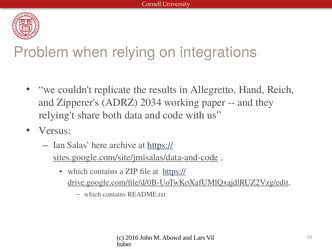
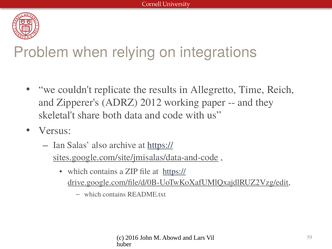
Hand: Hand -> Time
2034: 2034 -> 2012
relying't: relying't -> skeletal't
here: here -> also
